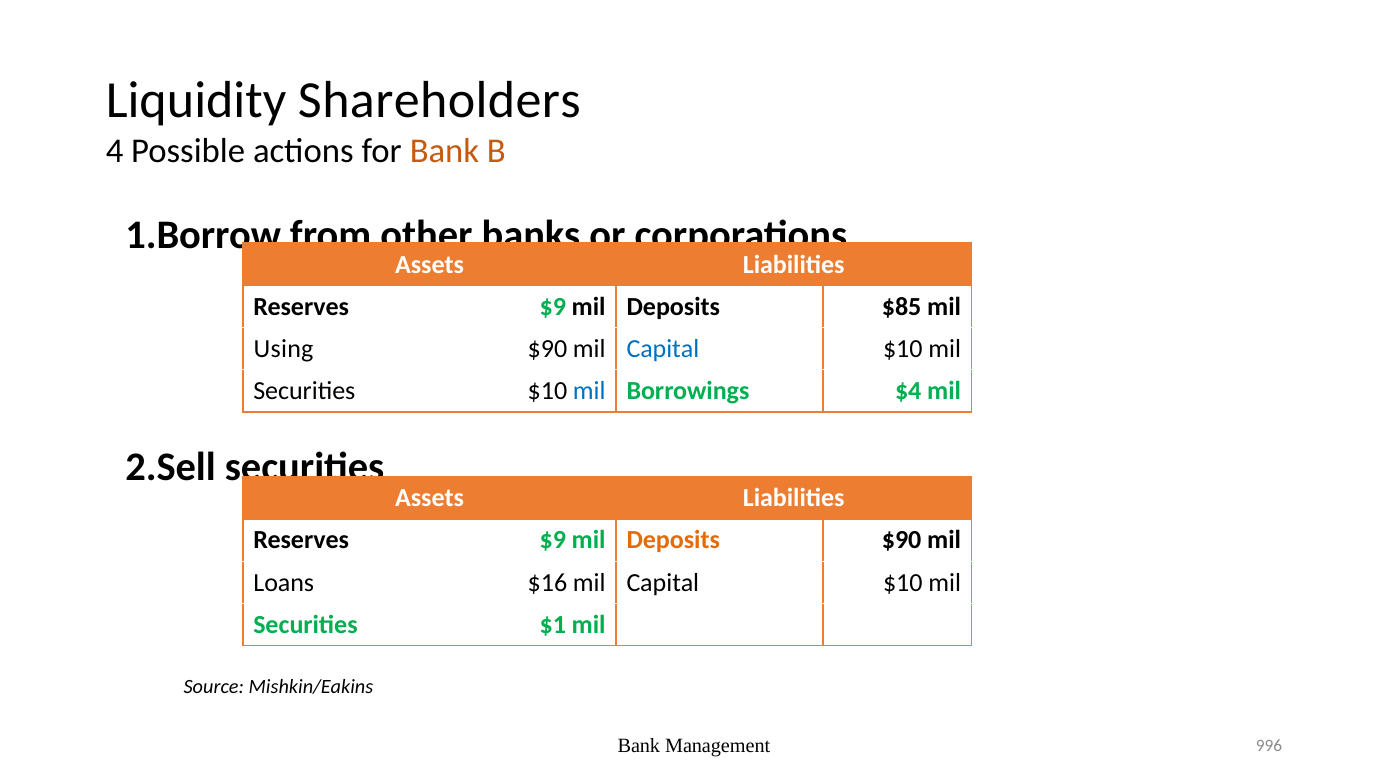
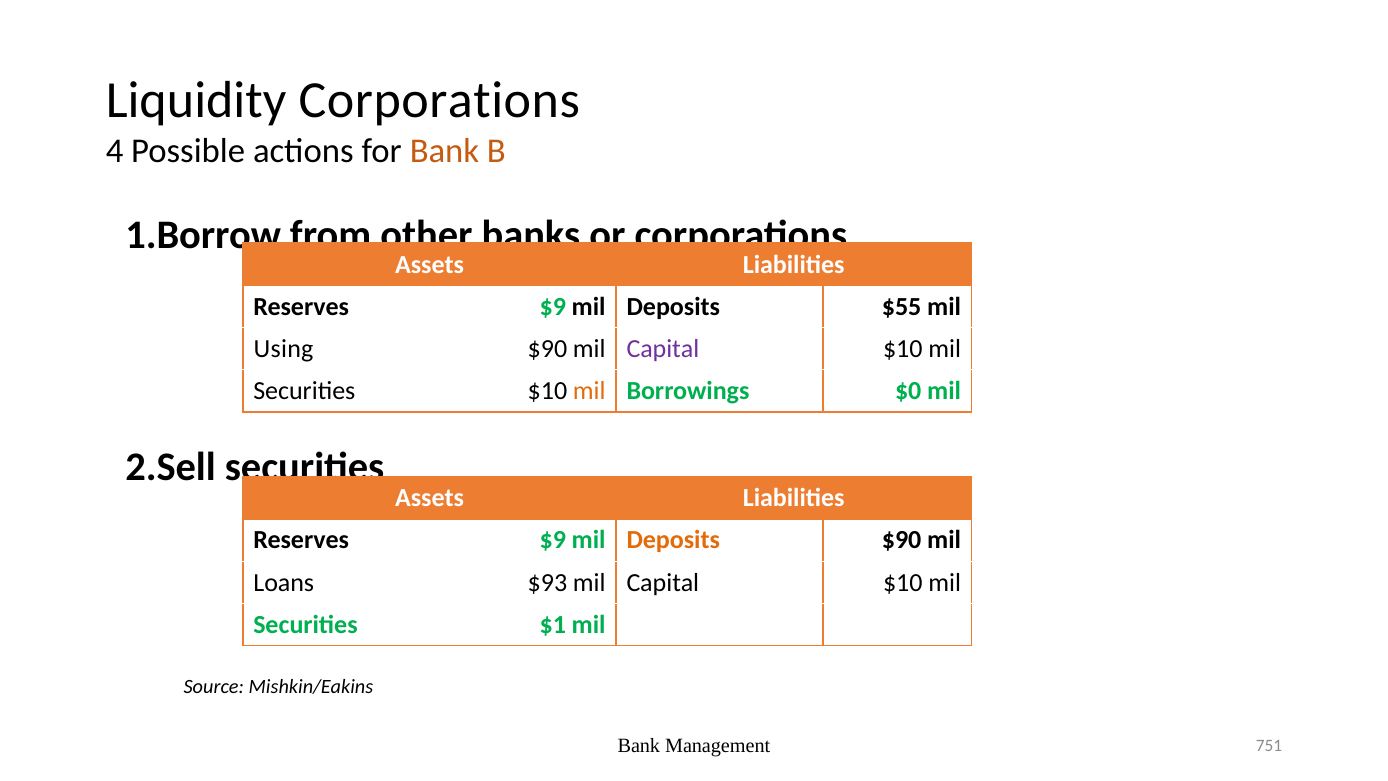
Liquidity Shareholders: Shareholders -> Corporations
$85: $85 -> $55
Capital at (663, 349) colour: blue -> purple
mil at (589, 391) colour: blue -> orange
$4: $4 -> $0
$16: $16 -> $93
996: 996 -> 751
